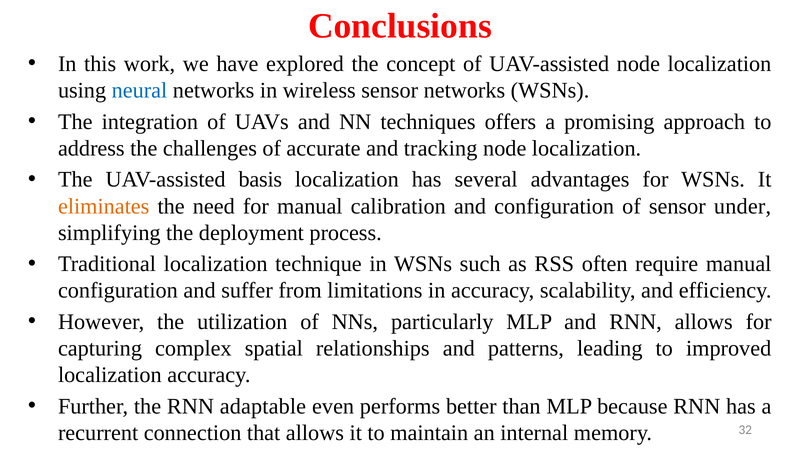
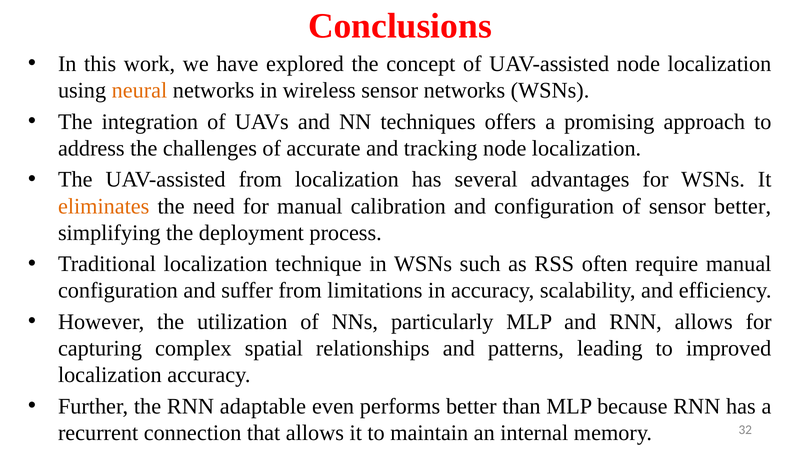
neural colour: blue -> orange
UAV-assisted basis: basis -> from
sensor under: under -> better
